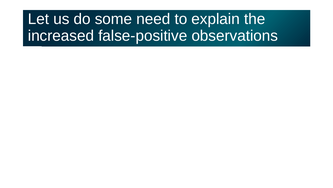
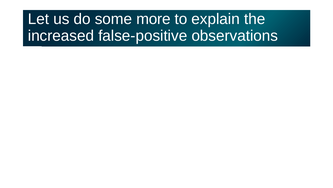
need: need -> more
